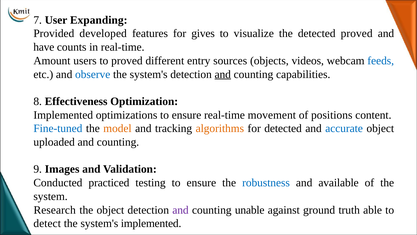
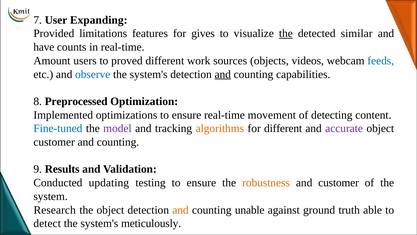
developed: developed -> limitations
the at (286, 34) underline: none -> present
detected proved: proved -> similar
entry: entry -> work
Effectiveness: Effectiveness -> Preprocessed
positions: positions -> detecting
model colour: orange -> purple
for detected: detected -> different
accurate colour: blue -> purple
uploaded at (54, 142): uploaded -> customer
Images: Images -> Results
practiced: practiced -> updating
robustness colour: blue -> orange
and available: available -> customer
and at (180, 210) colour: purple -> orange
system's implemented: implemented -> meticulously
